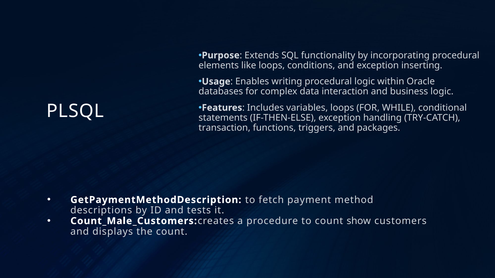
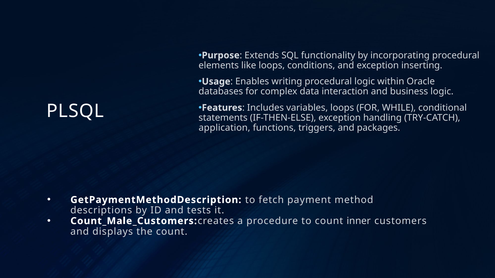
transaction: transaction -> application
show: show -> inner
